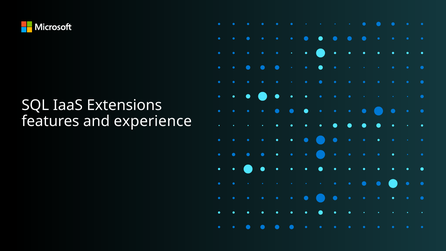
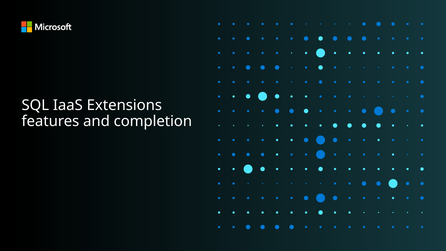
experience: experience -> completion
